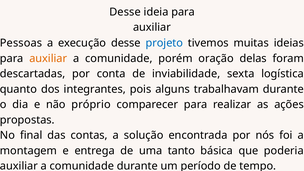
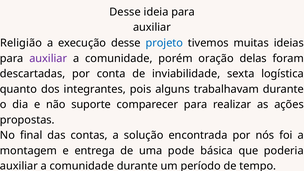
Pessoas: Pessoas -> Religião
auxiliar at (48, 58) colour: orange -> purple
próprio: próprio -> suporte
tanto: tanto -> pode
